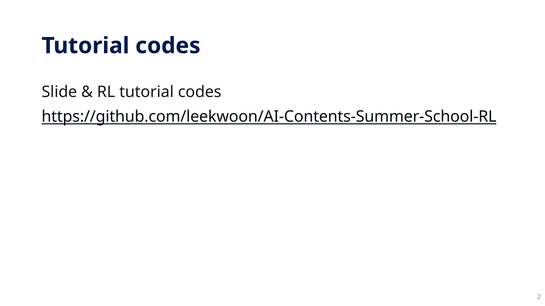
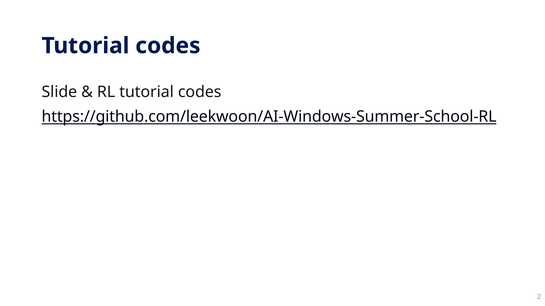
https://github.com/leekwoon/AI-Contents-Summer-School-RL: https://github.com/leekwoon/AI-Contents-Summer-School-RL -> https://github.com/leekwoon/AI-Windows-Summer-School-RL
